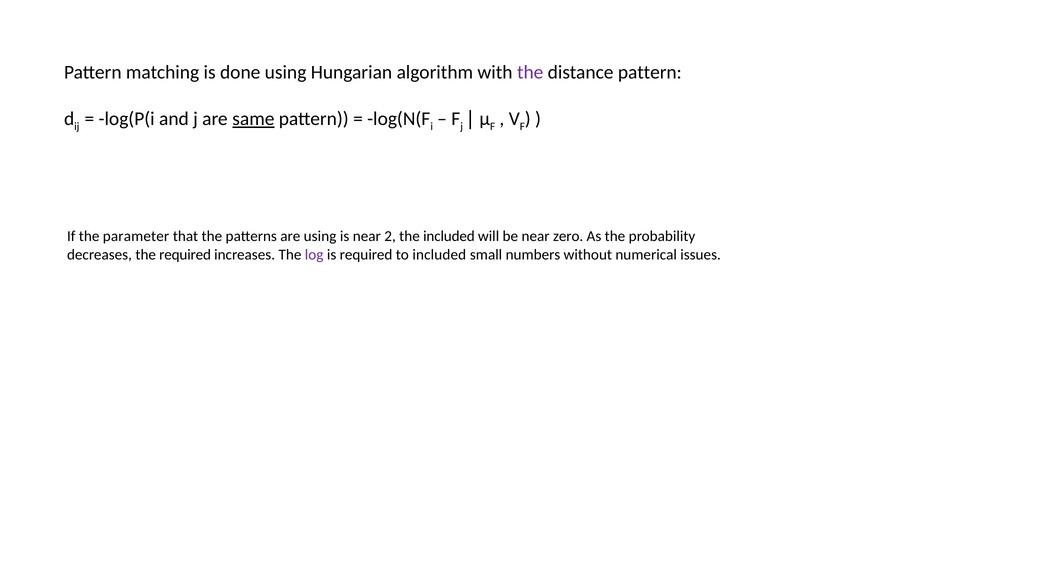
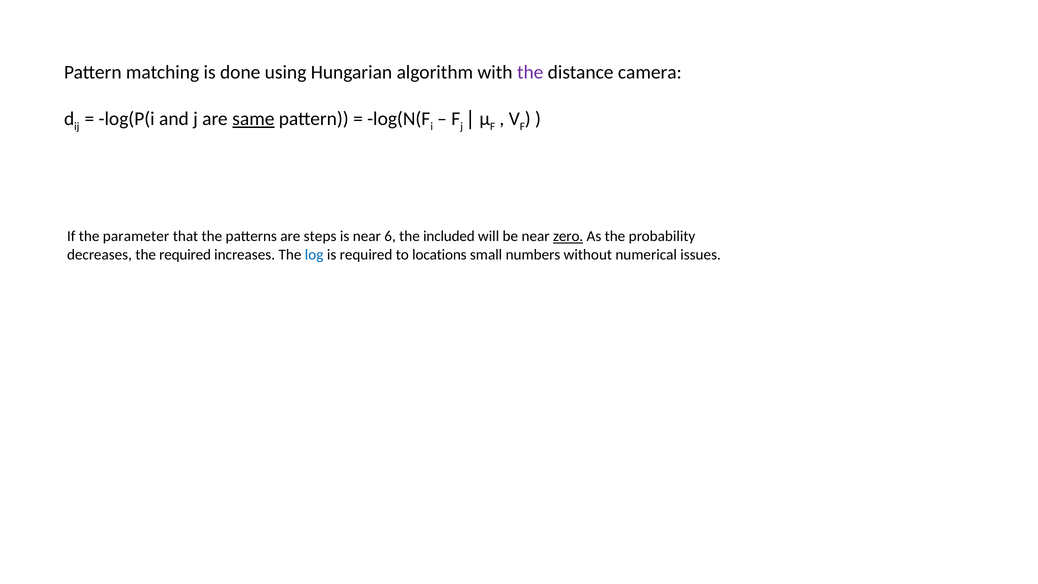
distance pattern: pattern -> camera
are using: using -> steps
2: 2 -> 6
zero underline: none -> present
log colour: purple -> blue
to included: included -> locations
